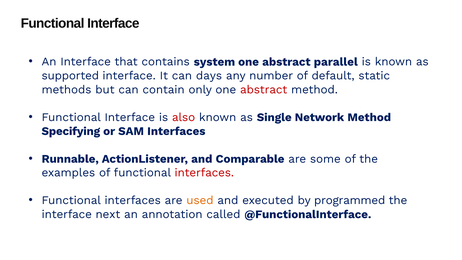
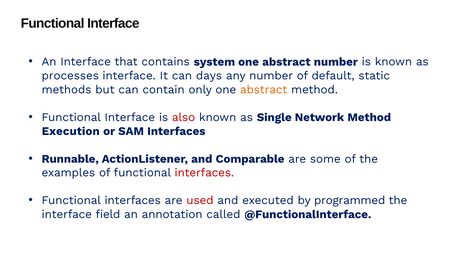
abstract parallel: parallel -> number
supported: supported -> processes
abstract at (264, 89) colour: red -> orange
Specifying: Specifying -> Execution
used colour: orange -> red
next: next -> field
